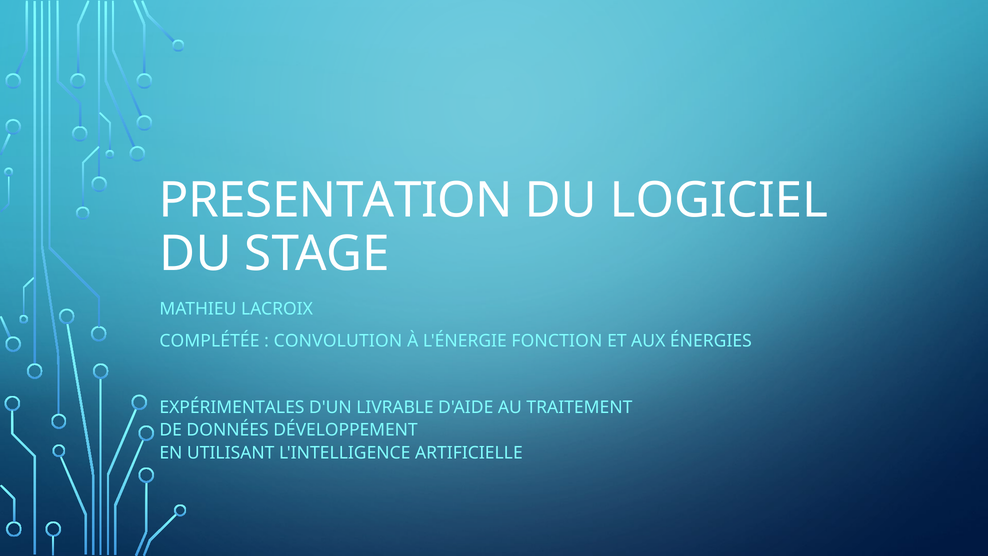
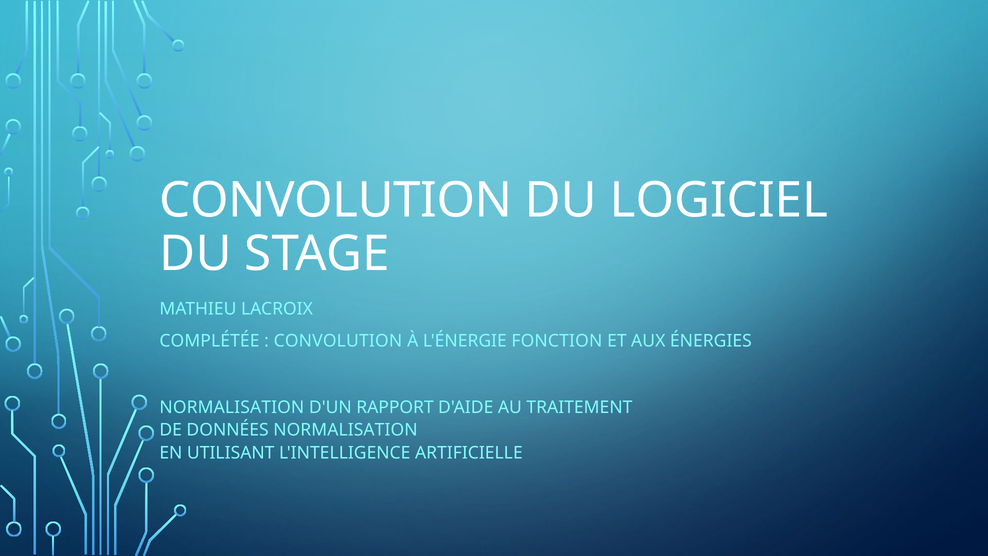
PRESENTATION at (336, 200): PRESENTATION -> CONVOLUTION
EXPÉRIMENTALES at (232, 407): EXPÉRIMENTALES -> NORMALISATION
LIVRABLE: LIVRABLE -> RAPPORT
DONNÉES DÉVELOPPEMENT: DÉVELOPPEMENT -> NORMALISATION
